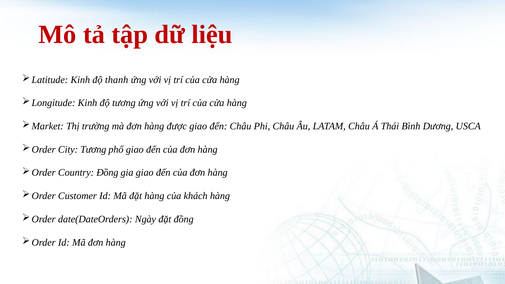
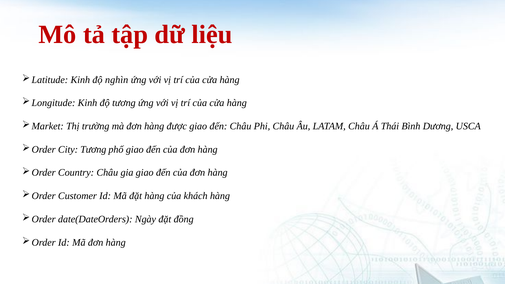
thanh: thanh -> nghìn
Country Đồng: Đồng -> Châu
